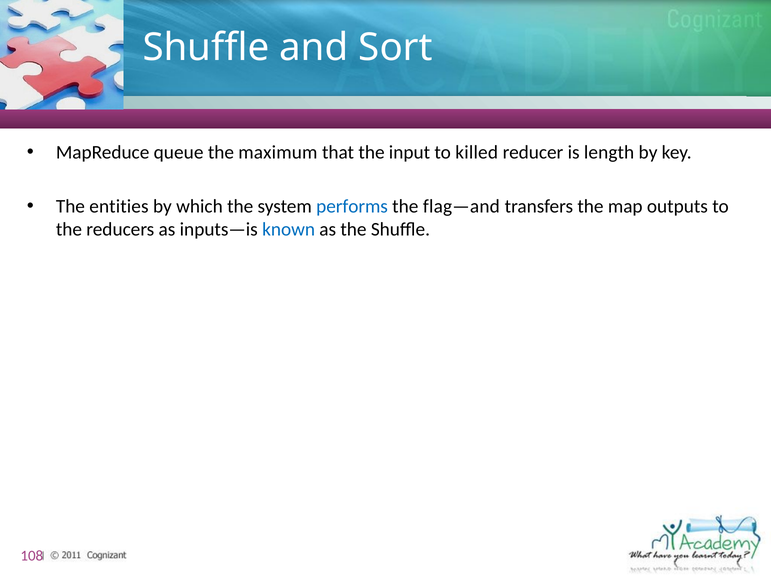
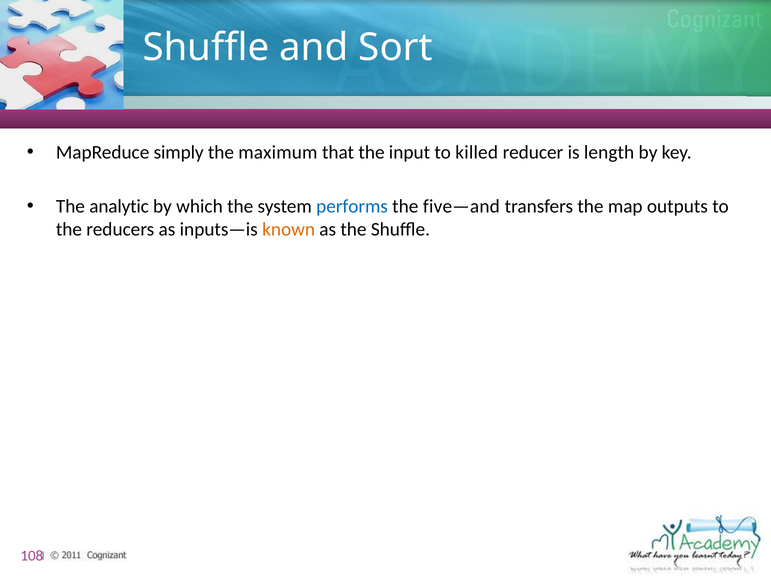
queue: queue -> simply
entities: entities -> analytic
flag—and: flag—and -> five—and
known colour: blue -> orange
